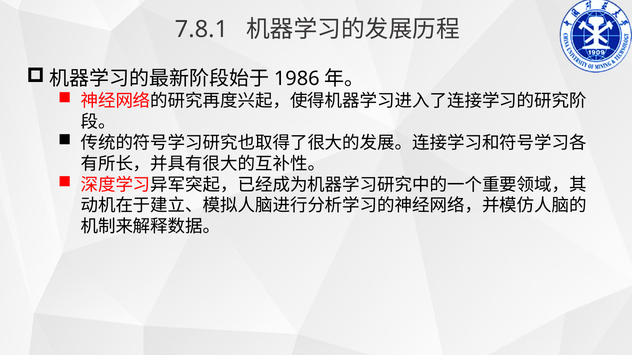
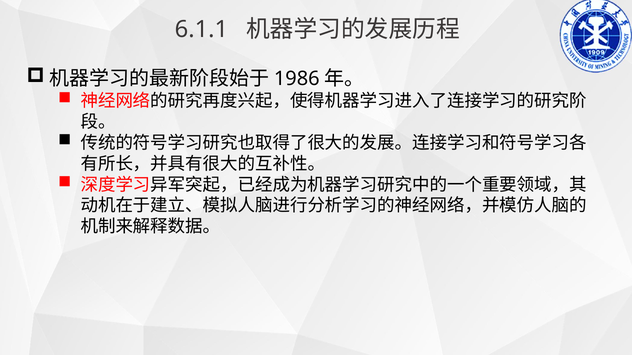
7.8.1: 7.8.1 -> 6.1.1
